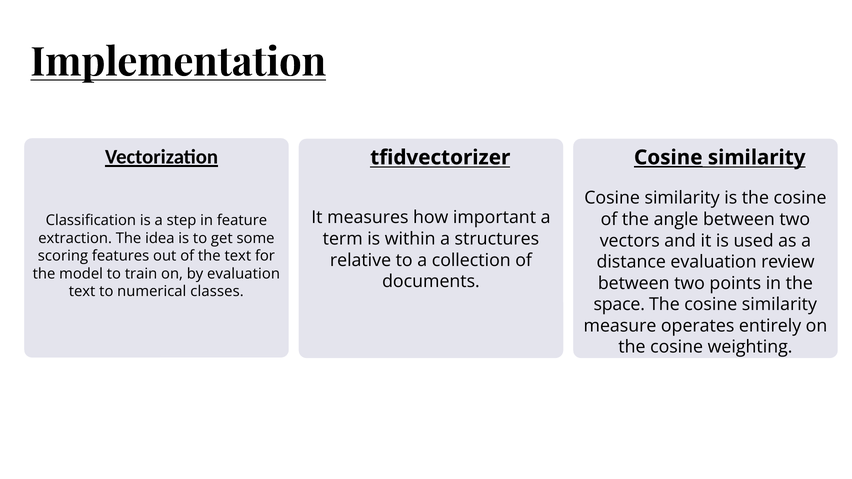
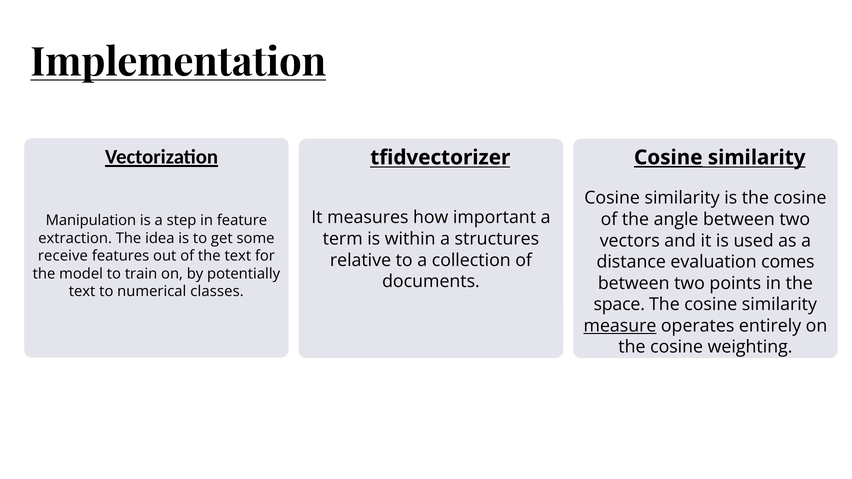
Classification: Classification -> Manipulation
scoring: scoring -> receive
review: review -> comes
by evaluation: evaluation -> potentially
measure underline: none -> present
